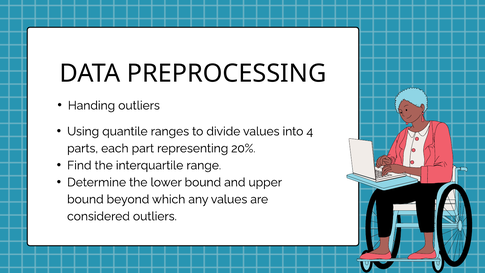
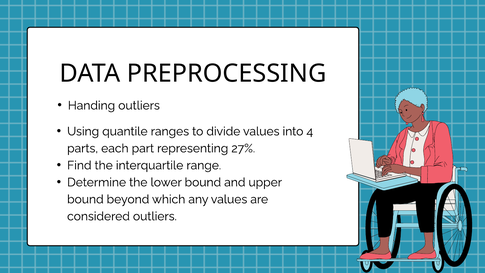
20%: 20% -> 27%
